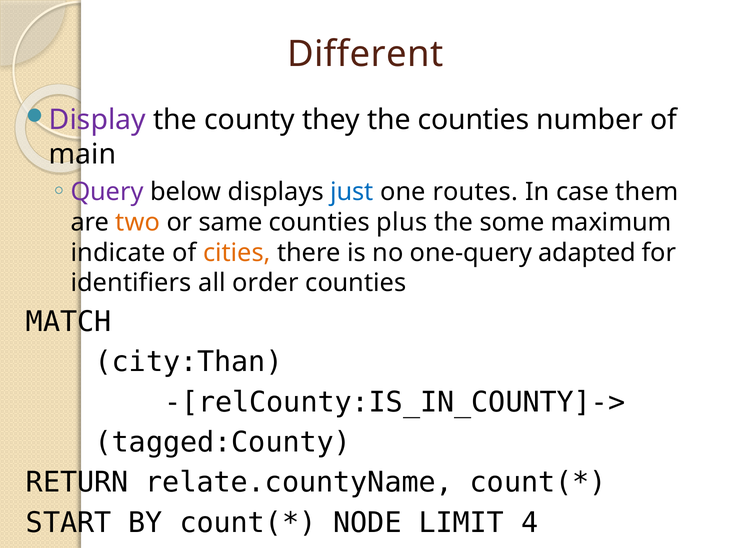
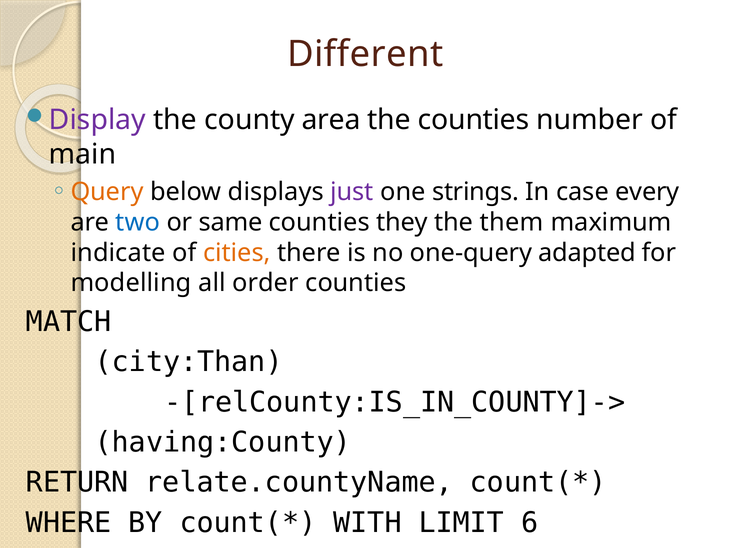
they: they -> area
Query colour: purple -> orange
just colour: blue -> purple
routes: routes -> strings
them: them -> every
two colour: orange -> blue
plus: plus -> they
some: some -> them
identifiers: identifiers -> modelling
tagged:County: tagged:County -> having:County
START: START -> WHERE
NODE: NODE -> WITH
4: 4 -> 6
